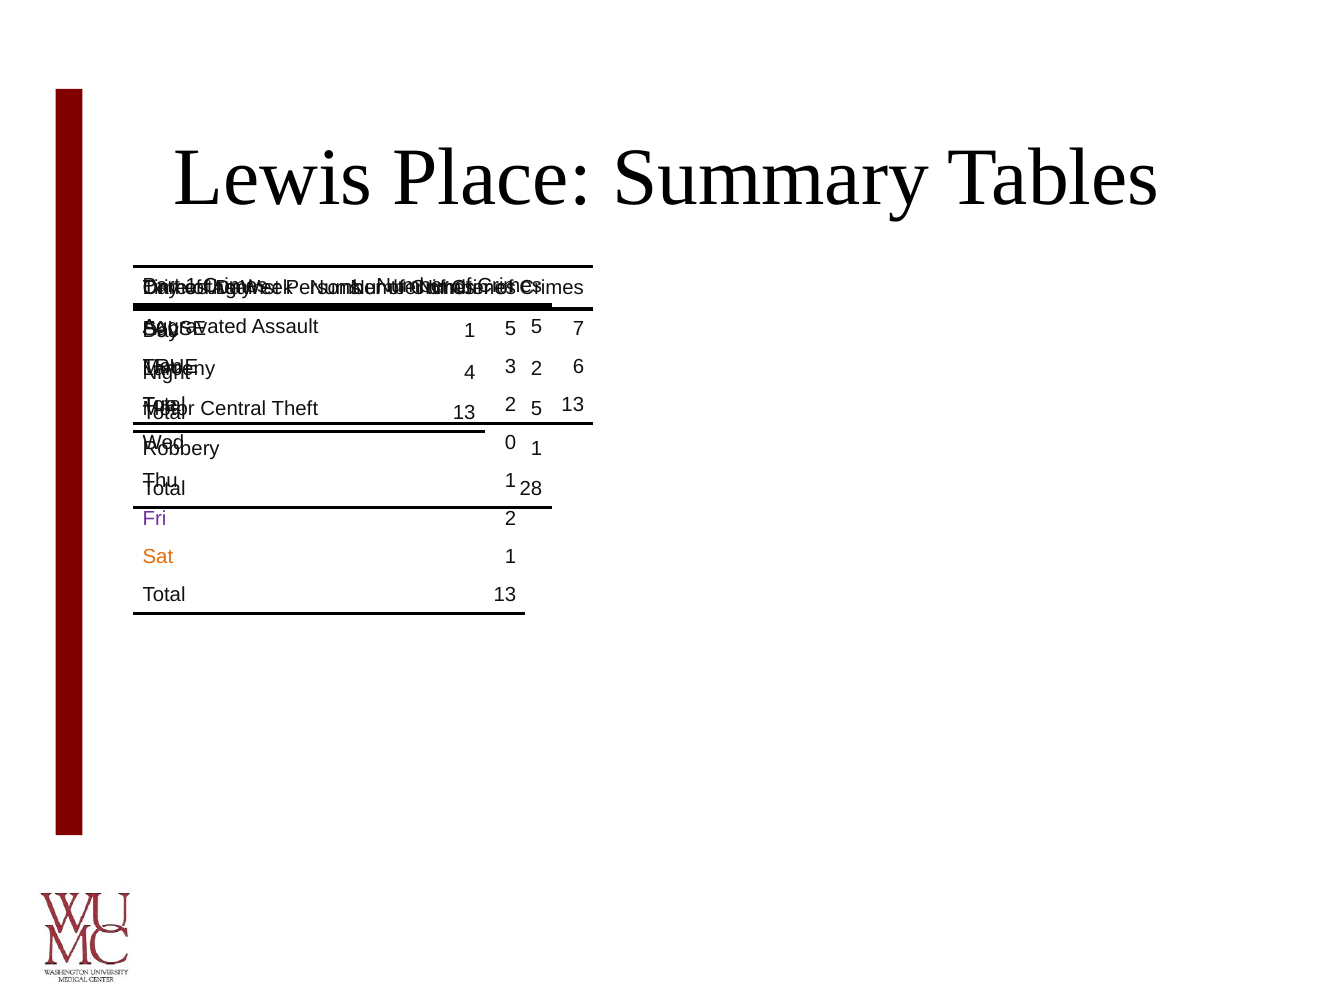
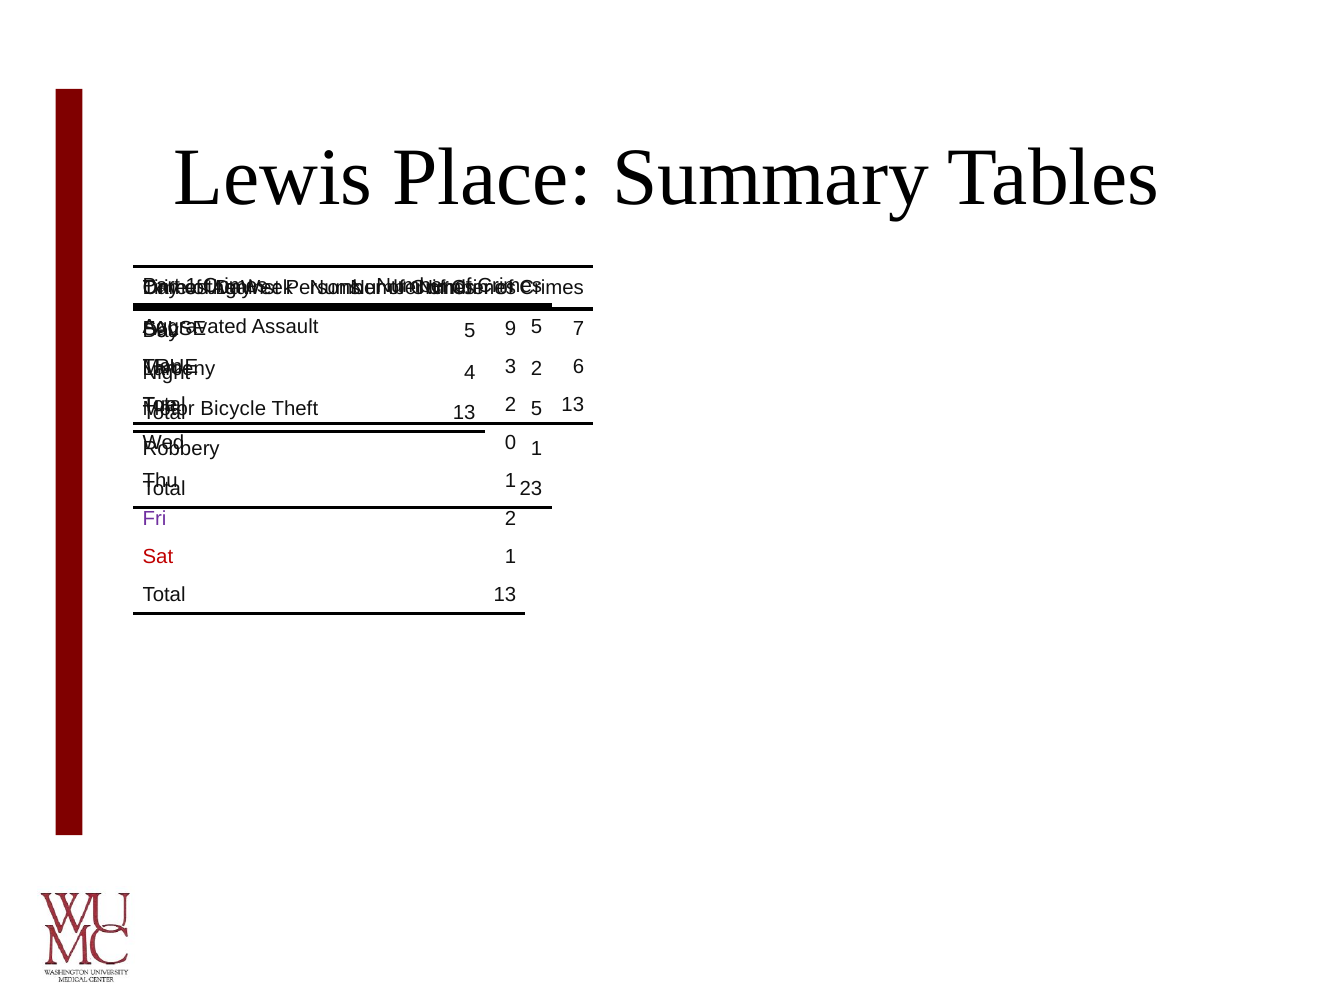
5 at (511, 329): 5 -> 9
1 at (470, 331): 1 -> 5
Central: Central -> Bicycle
28: 28 -> 23
Sat colour: orange -> red
